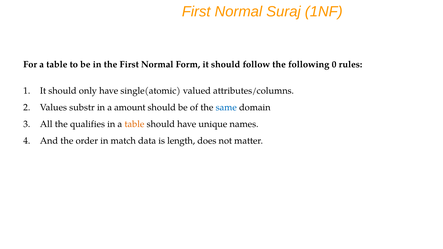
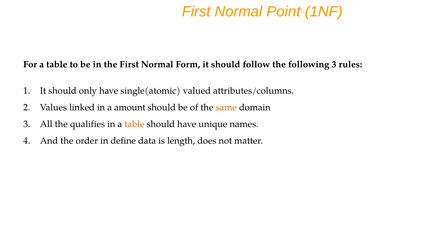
Suraj: Suraj -> Point
following 0: 0 -> 3
substr: substr -> linked
same colour: blue -> orange
match: match -> define
